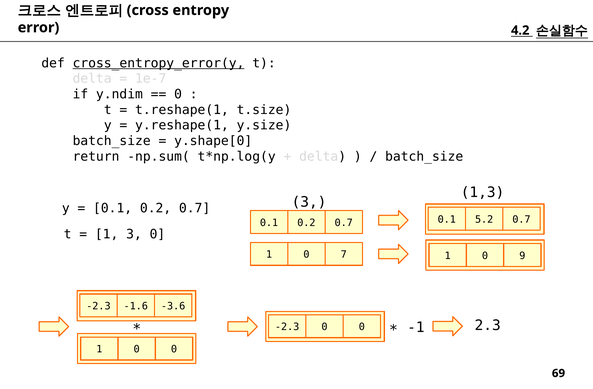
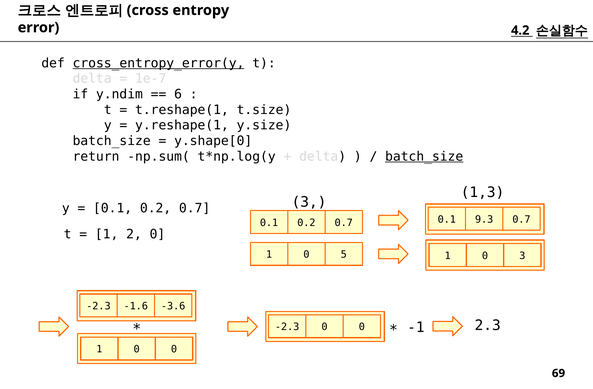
0 at (178, 94): 0 -> 6
batch_size at (424, 157) underline: none -> present
5.2: 5.2 -> 9.3
1 3: 3 -> 2
7: 7 -> 5
0 9: 9 -> 3
